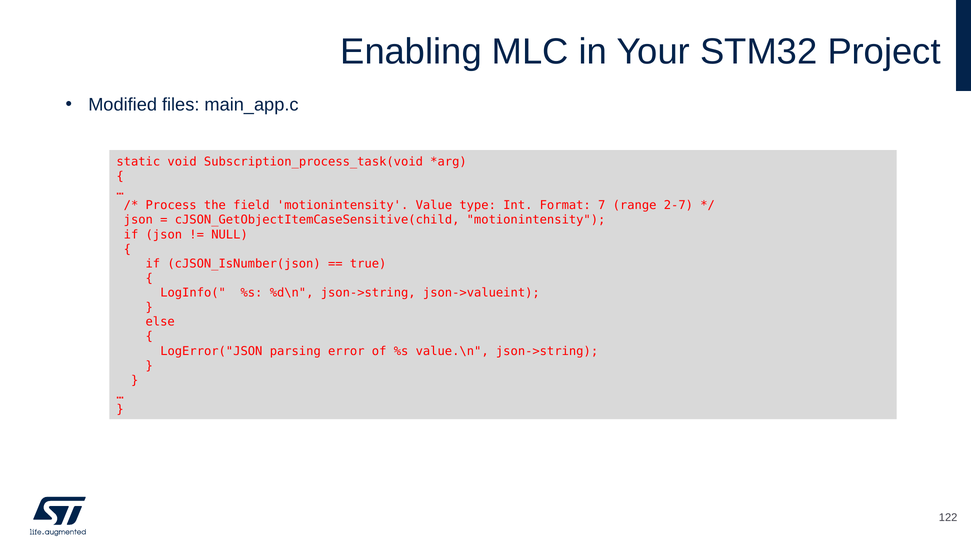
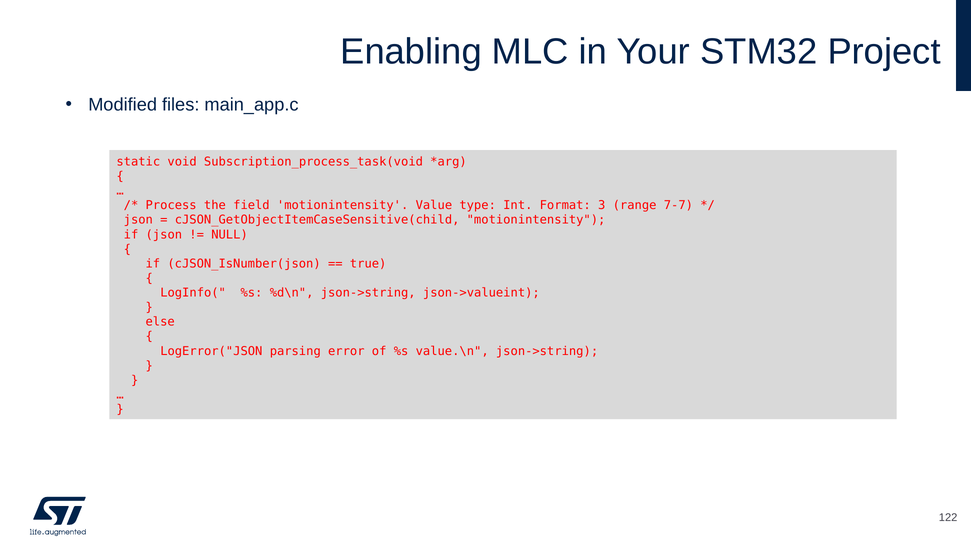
7: 7 -> 3
2-7: 2-7 -> 7-7
